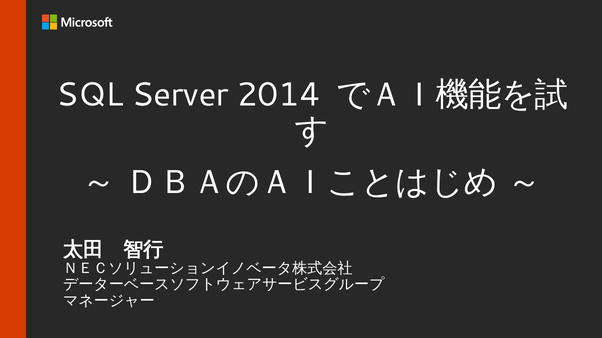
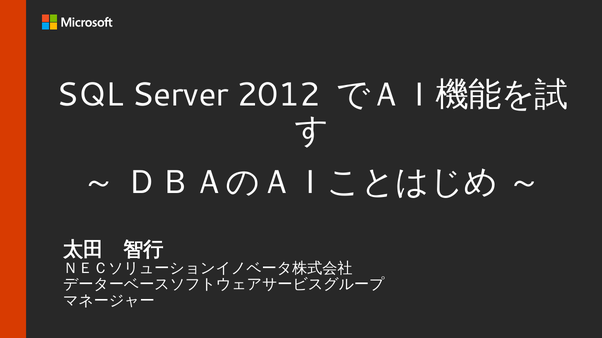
2014: 2014 -> 2012
